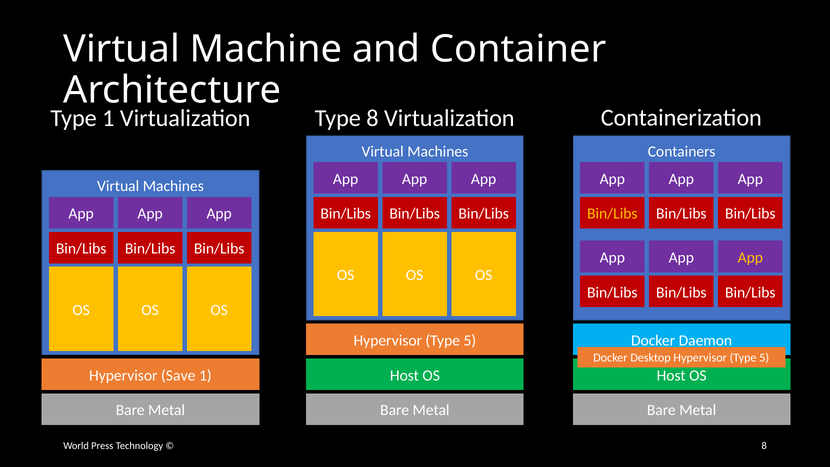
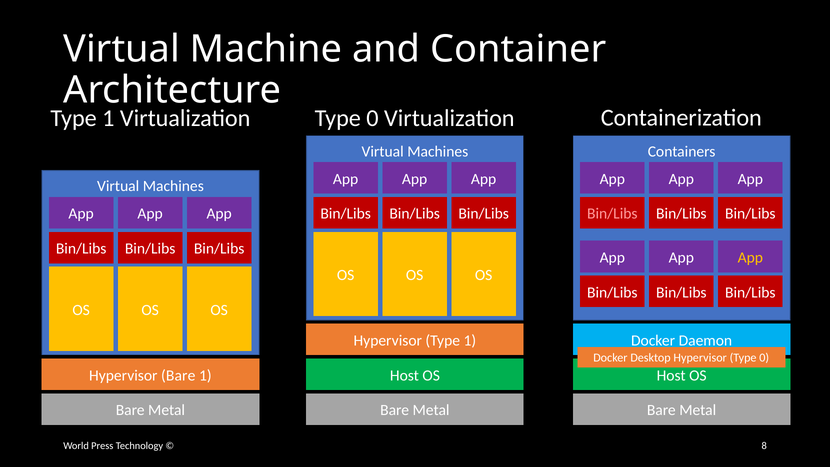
8 at (372, 118): 8 -> 0
Bin/Libs at (612, 214) colour: yellow -> pink
5 at (470, 340): 5 -> 1
Desktop Hypervisor Type 5: 5 -> 0
Hypervisor Save: Save -> Bare
